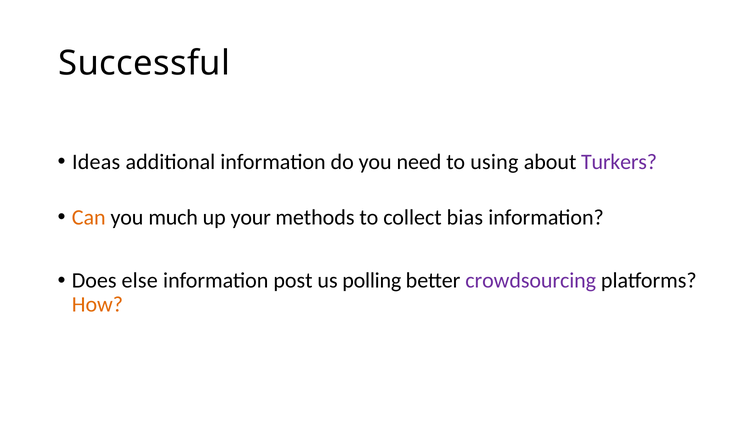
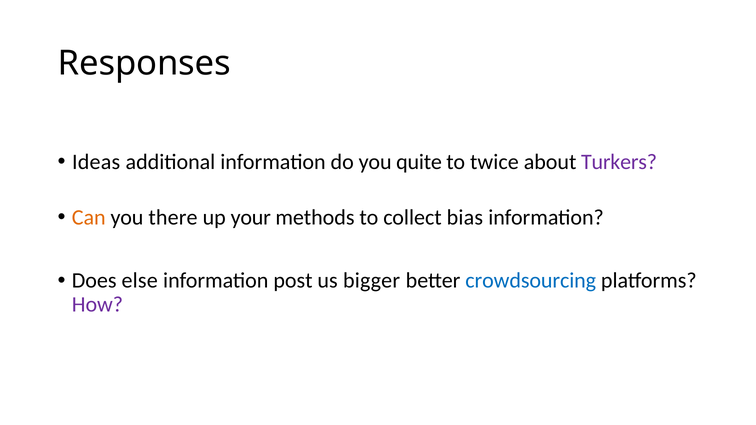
Successful: Successful -> Responses
need: need -> quite
using: using -> twice
much: much -> there
polling: polling -> bigger
crowdsourcing colour: purple -> blue
How colour: orange -> purple
